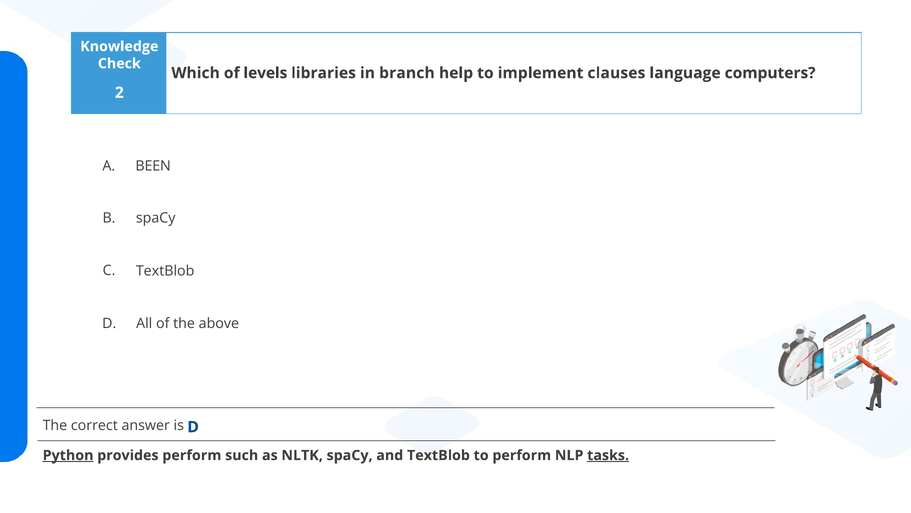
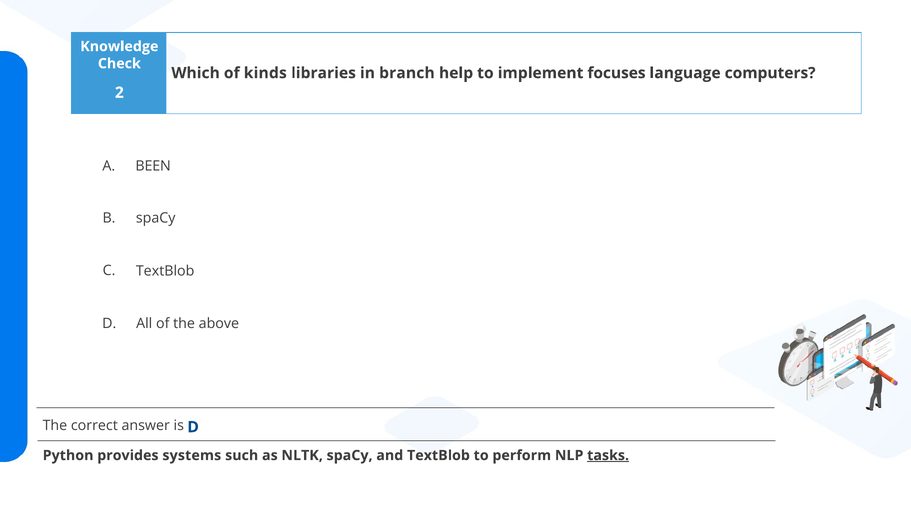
levels: levels -> kinds
clauses: clauses -> focuses
Python underline: present -> none
provides perform: perform -> systems
